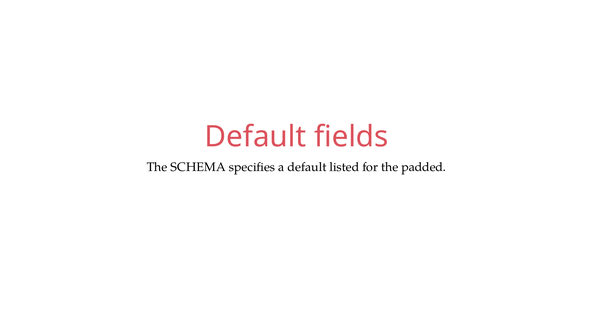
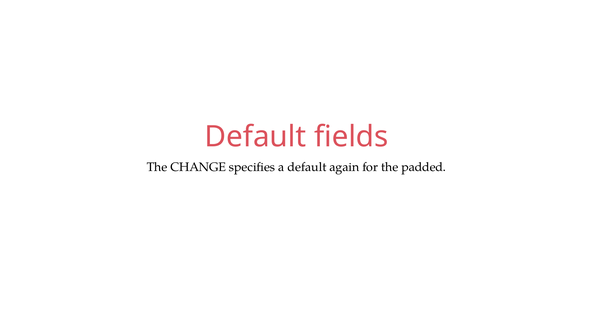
SCHEMA: SCHEMA -> CHANGE
listed: listed -> again
